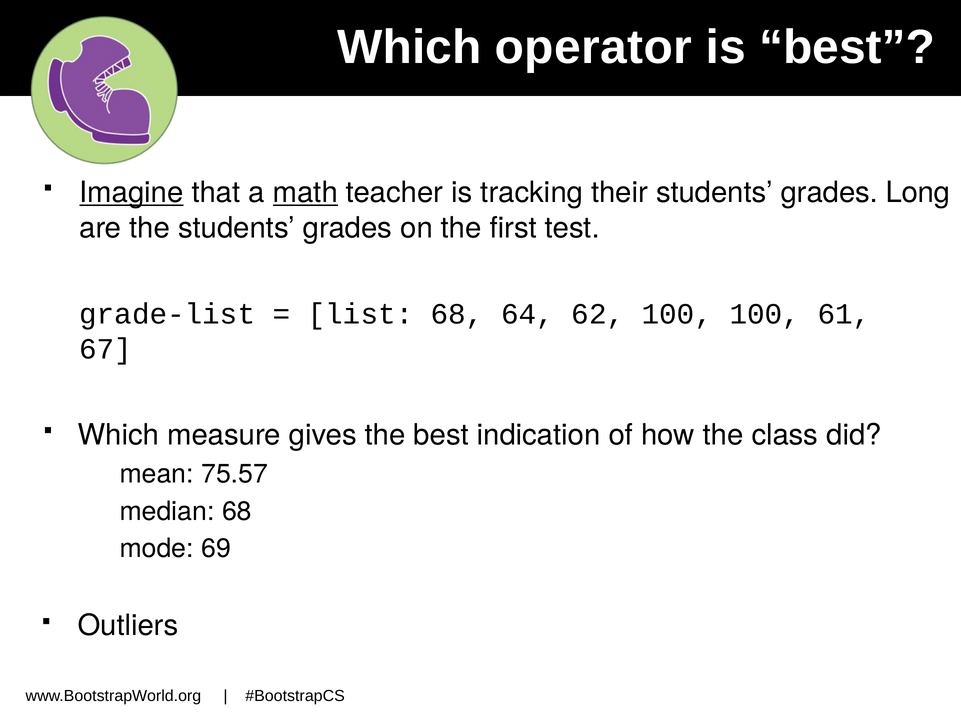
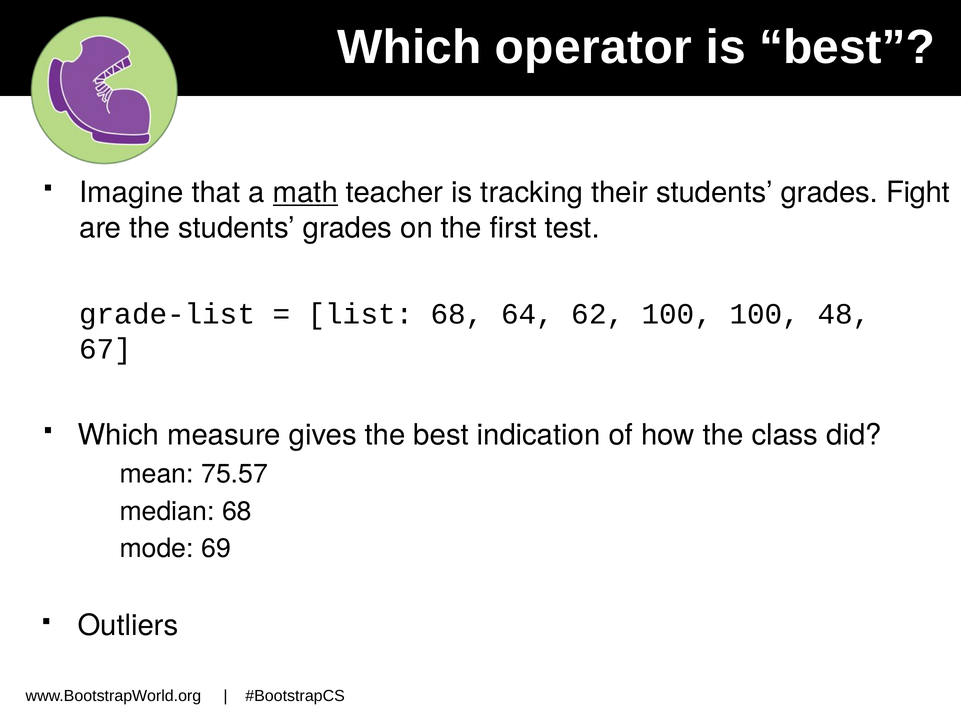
Imagine underline: present -> none
Long: Long -> Fight
61: 61 -> 48
